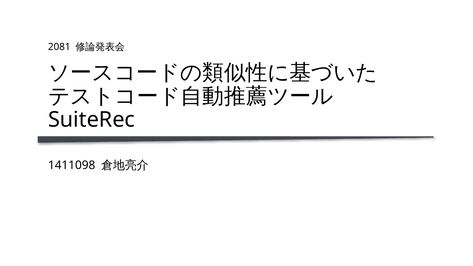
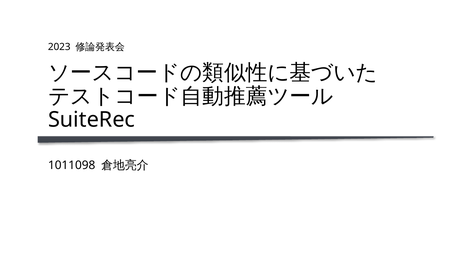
2081: 2081 -> 2023
1411098: 1411098 -> 1011098
